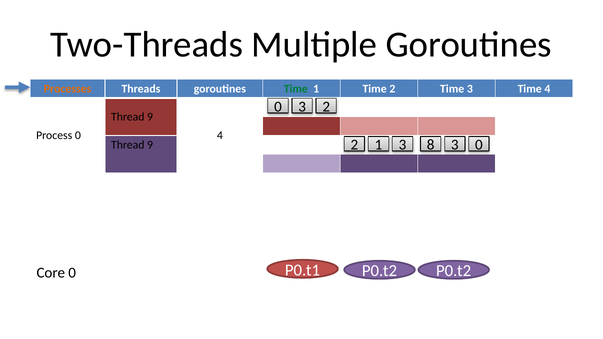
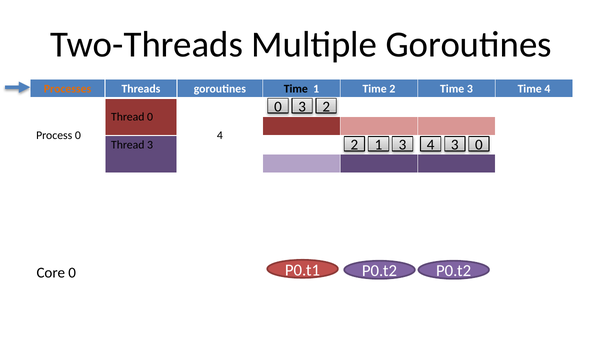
Time at (296, 89) colour: green -> black
9 at (150, 117): 9 -> 0
3 8: 8 -> 4
9 at (150, 145): 9 -> 3
